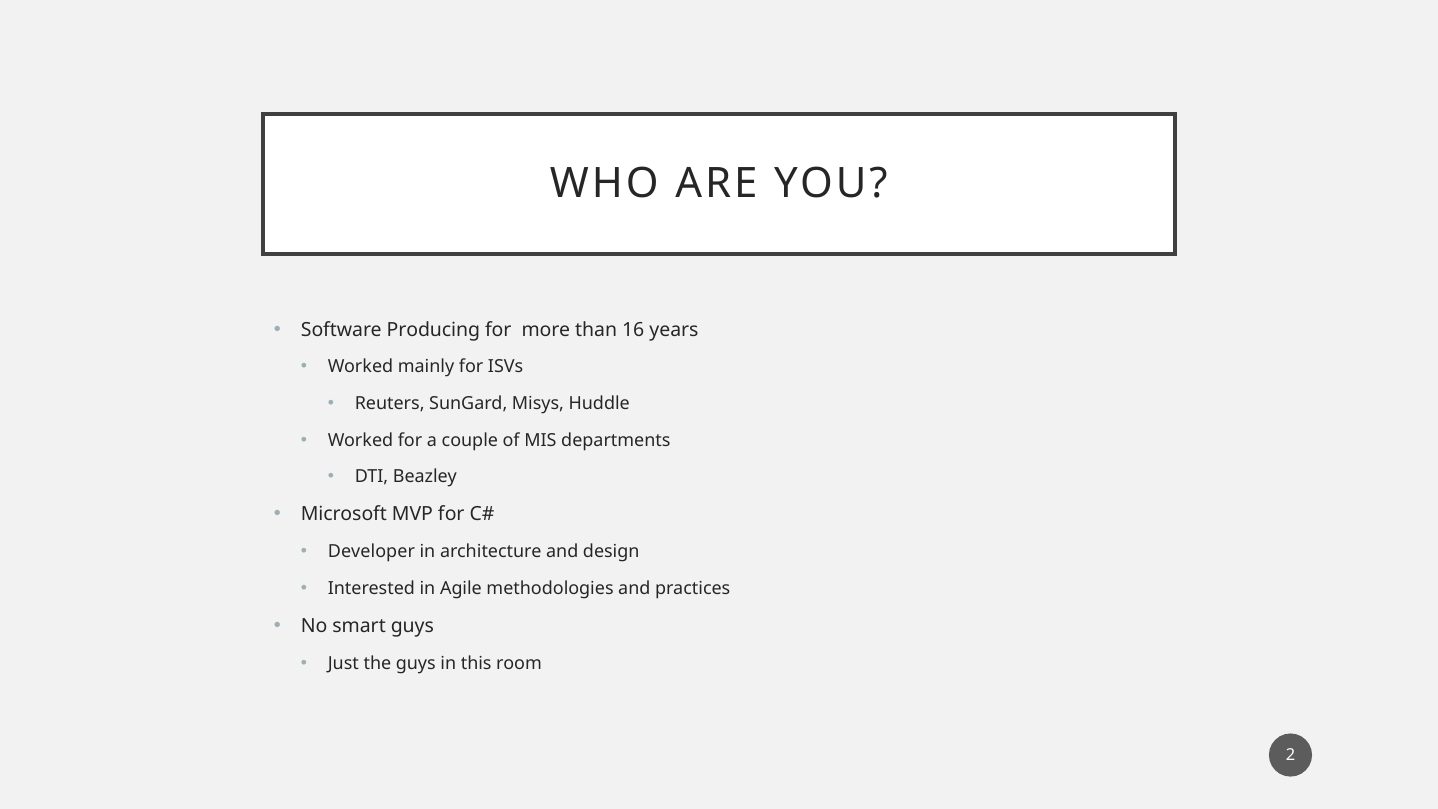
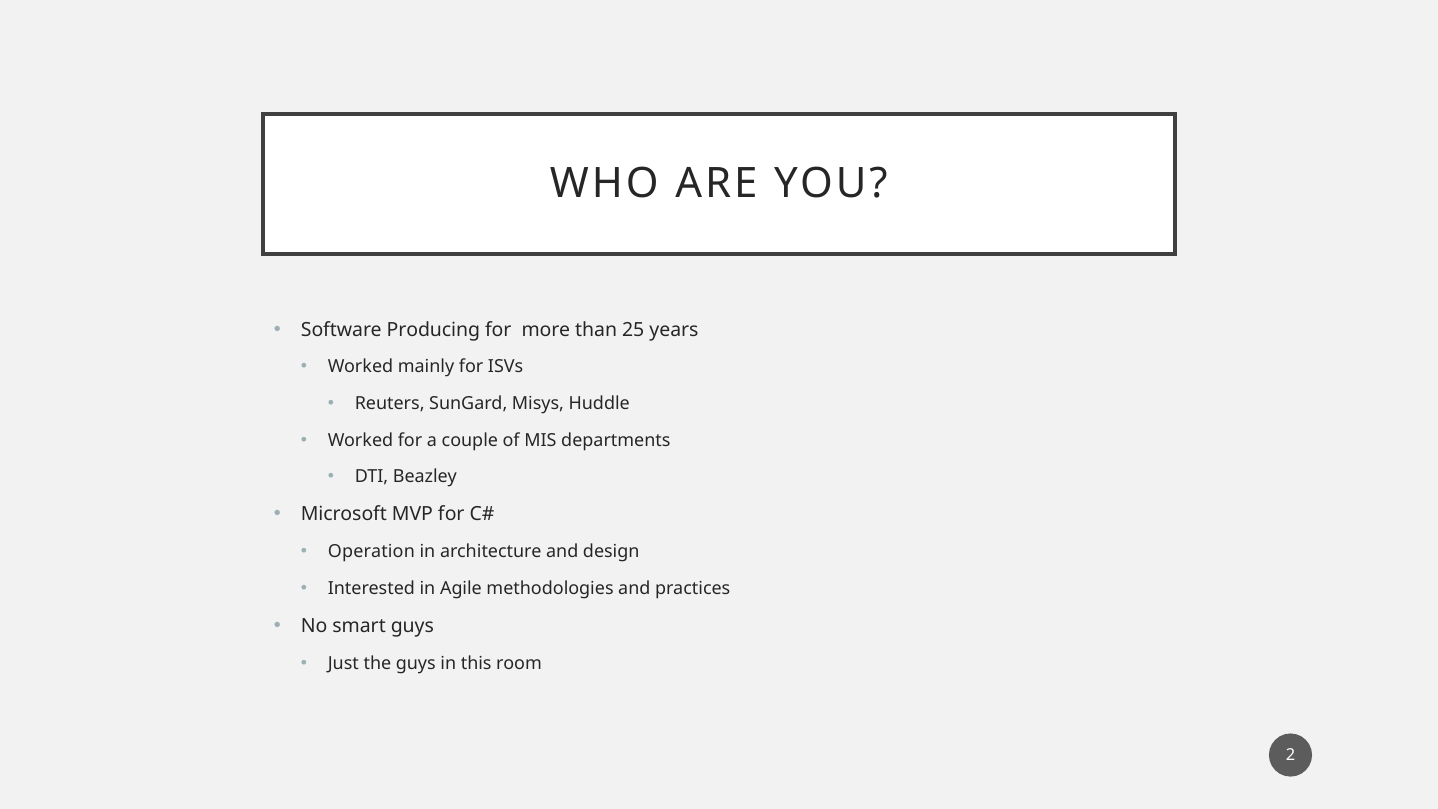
16: 16 -> 25
Developer: Developer -> Operation
